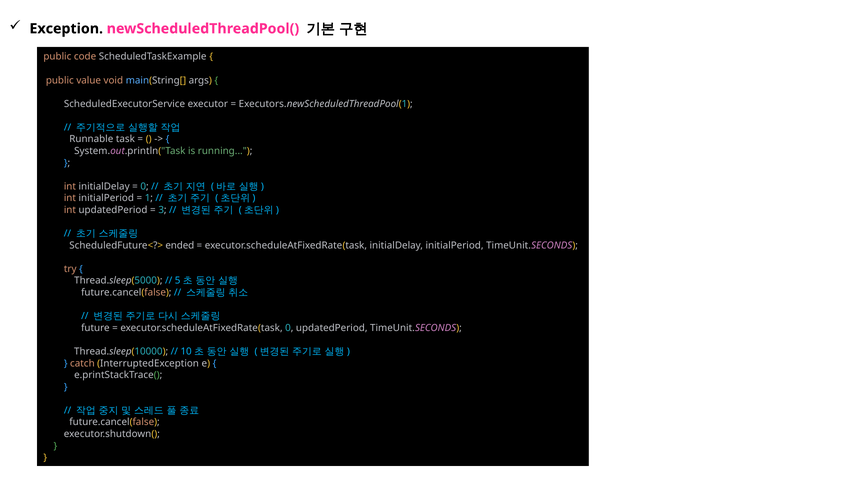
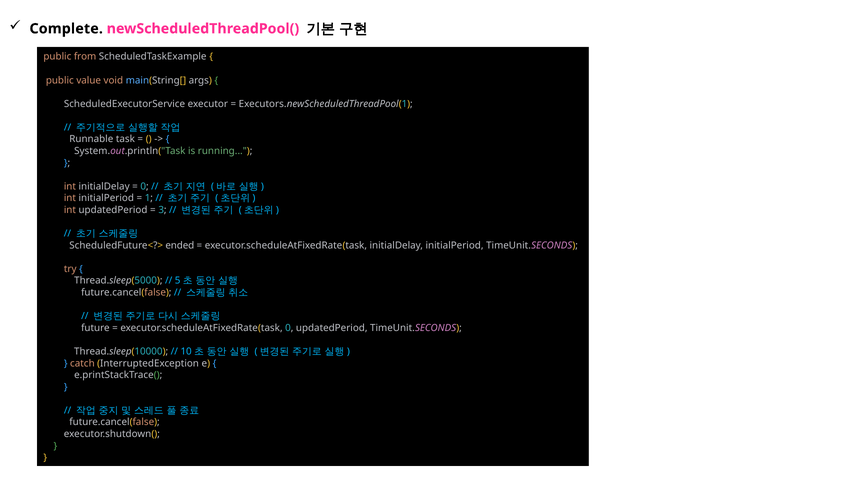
Exception: Exception -> Complete
code: code -> from
